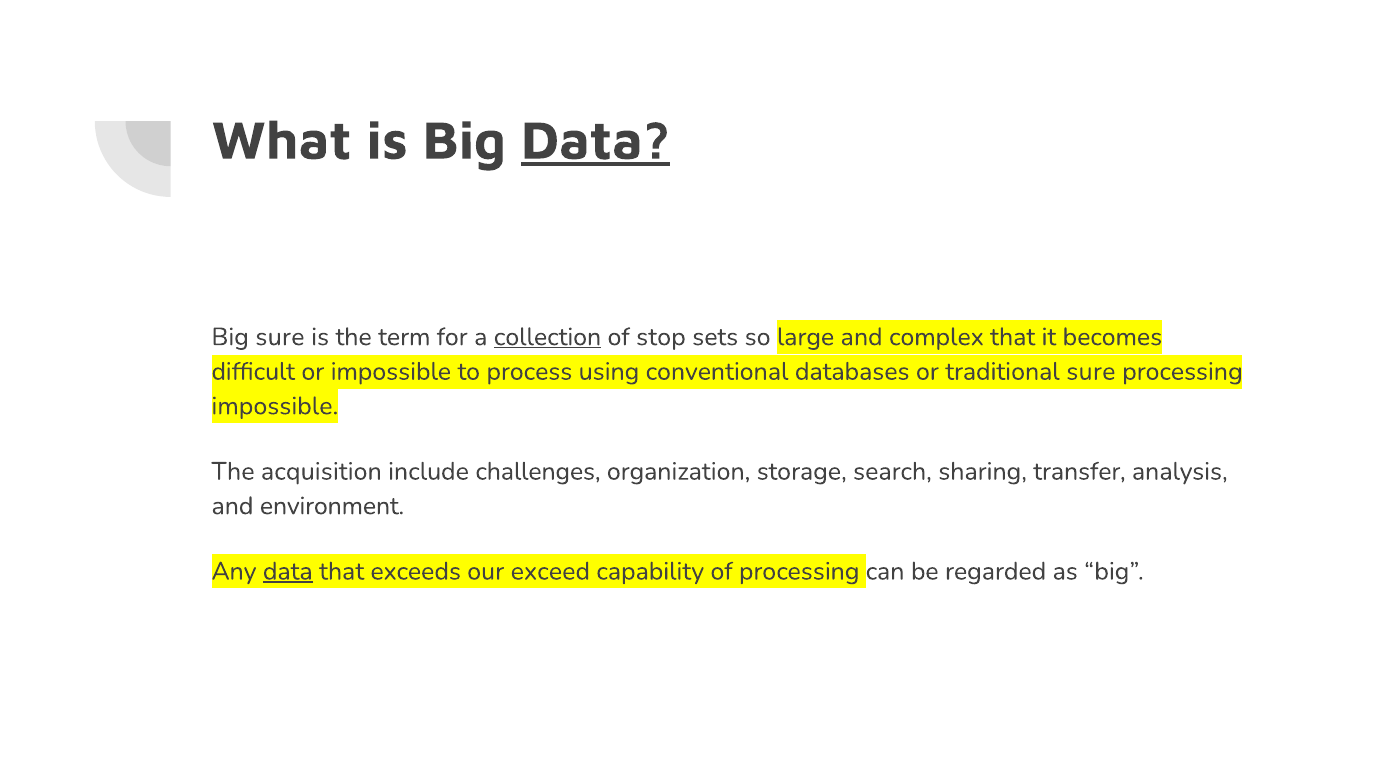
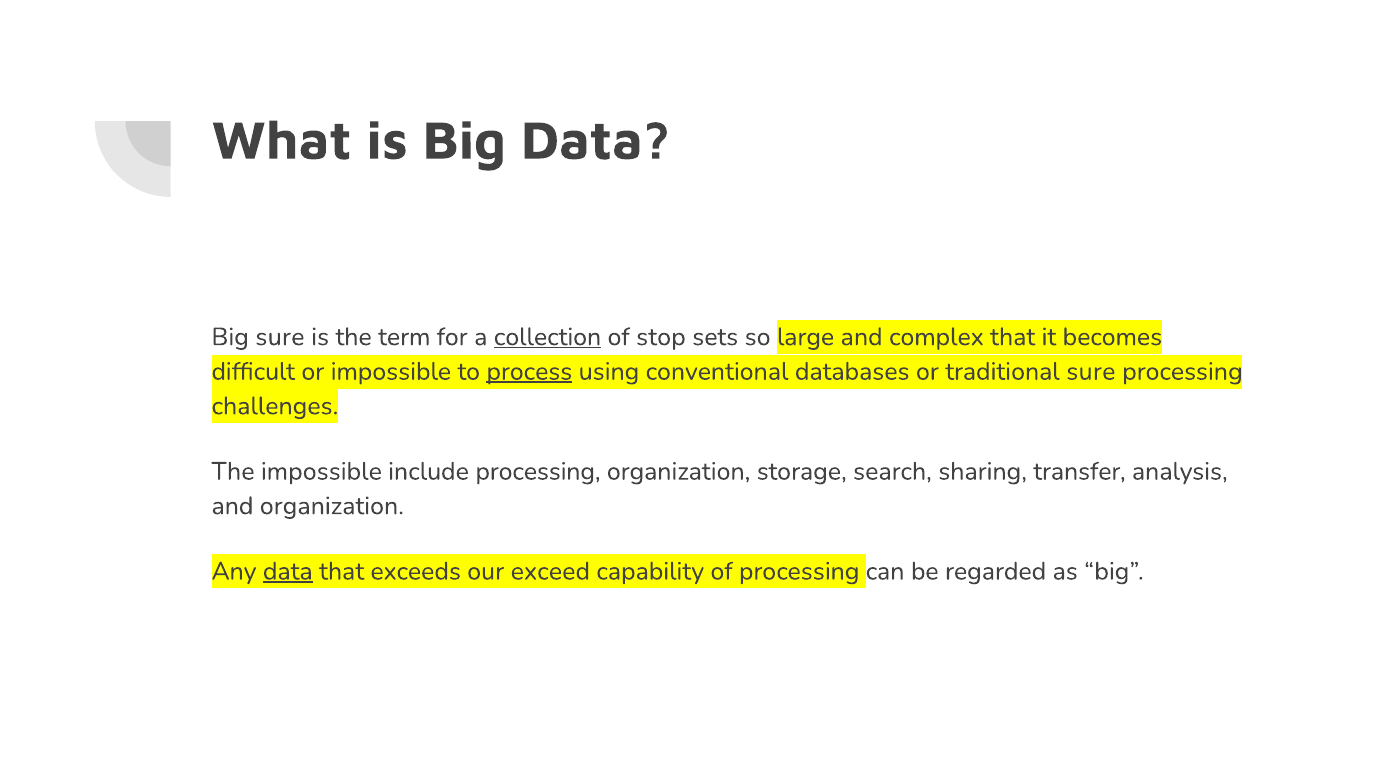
Data at (596, 141) underline: present -> none
process underline: none -> present
impossible at (275, 406): impossible -> challenges
The acquisition: acquisition -> impossible
include challenges: challenges -> processing
and environment: environment -> organization
